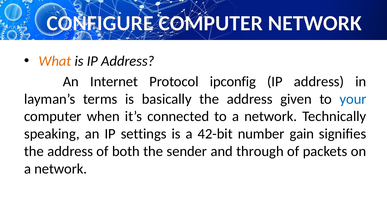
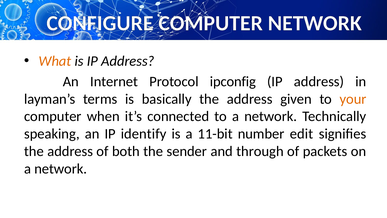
your colour: blue -> orange
settings: settings -> identify
42-bit: 42-bit -> 11-bit
gain: gain -> edit
